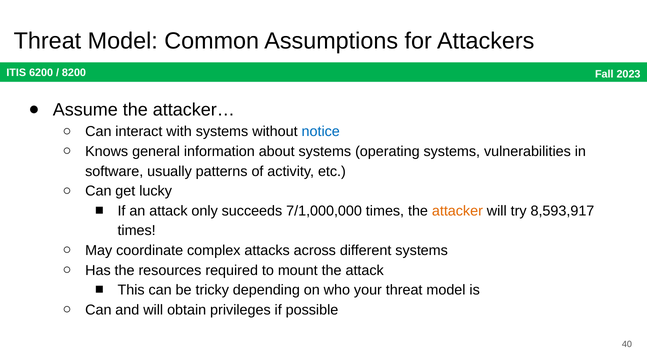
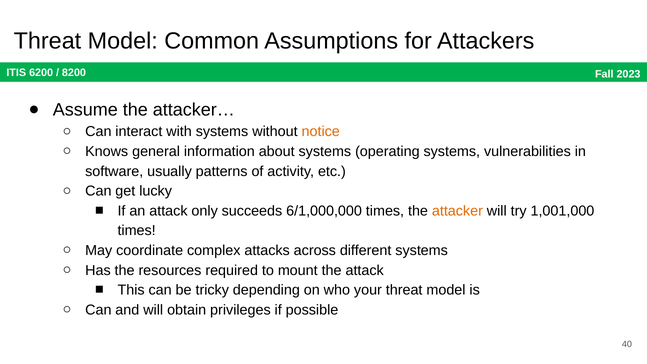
notice colour: blue -> orange
7/1,000,000: 7/1,000,000 -> 6/1,000,000
8,593,917: 8,593,917 -> 1,001,000
